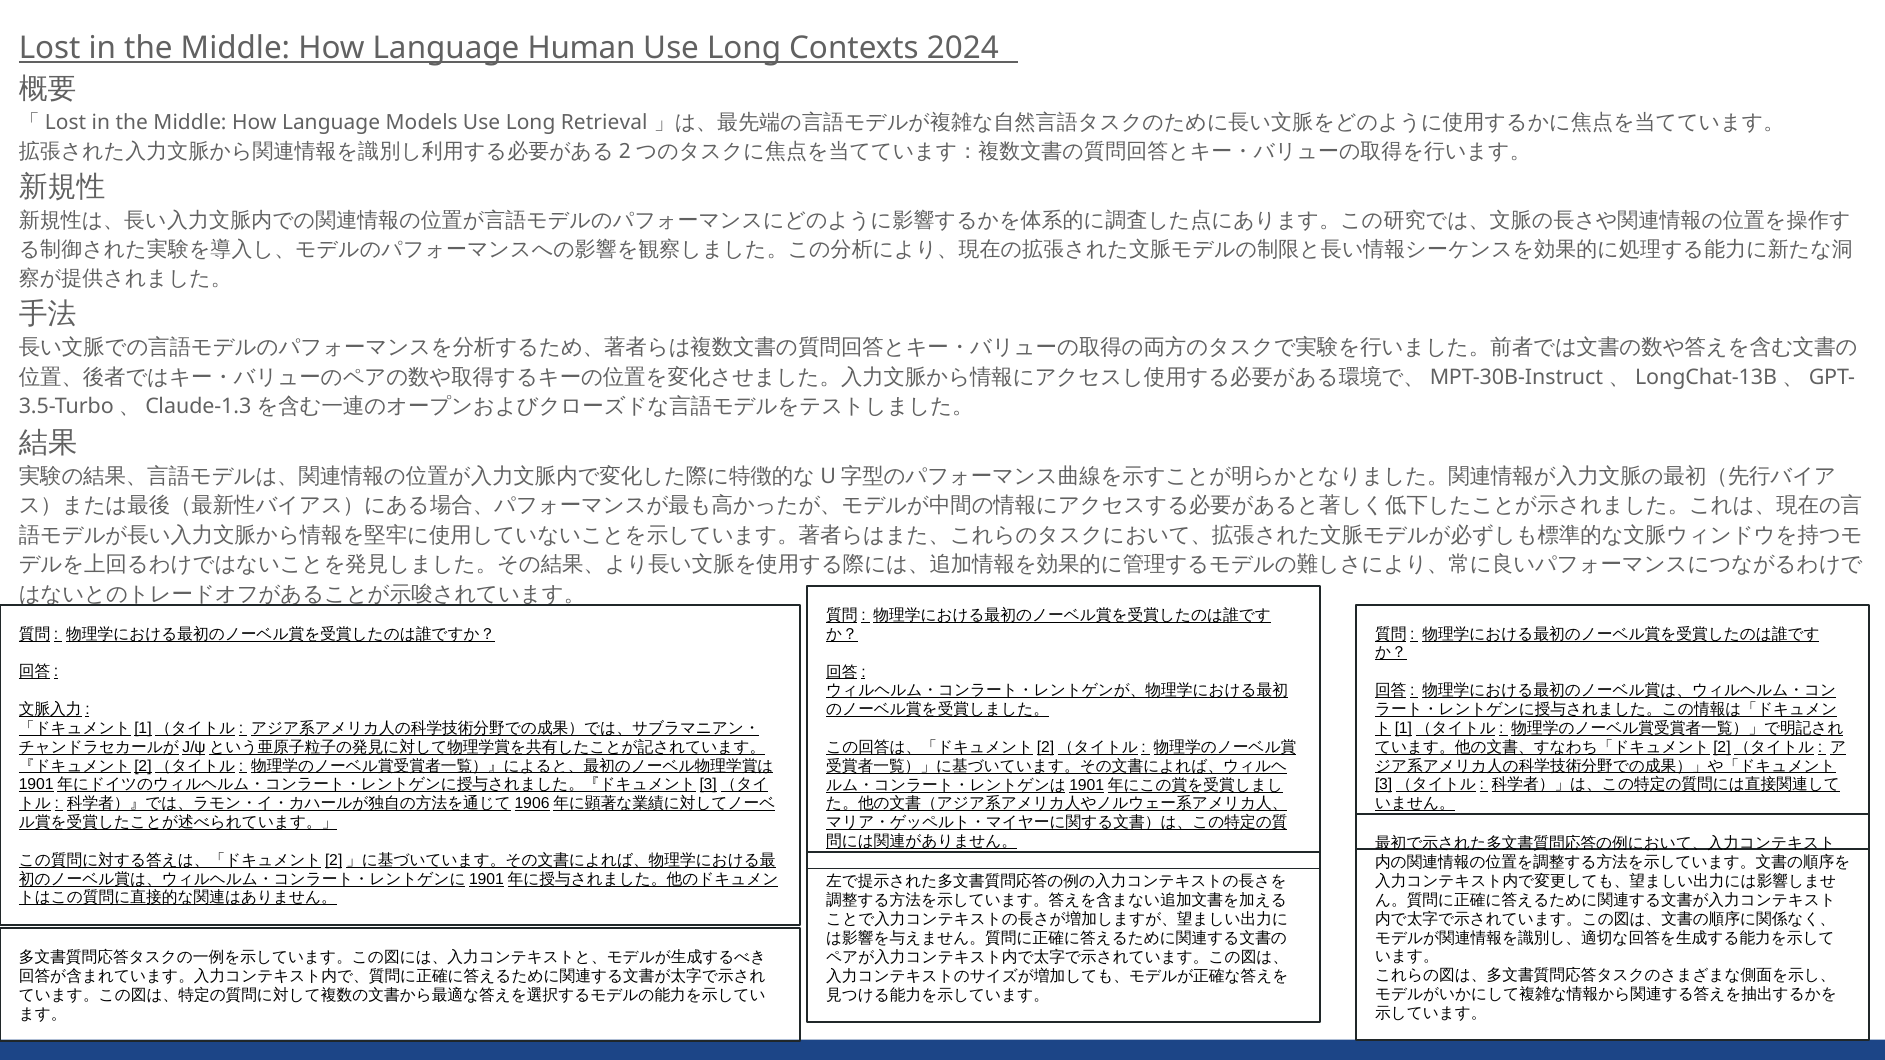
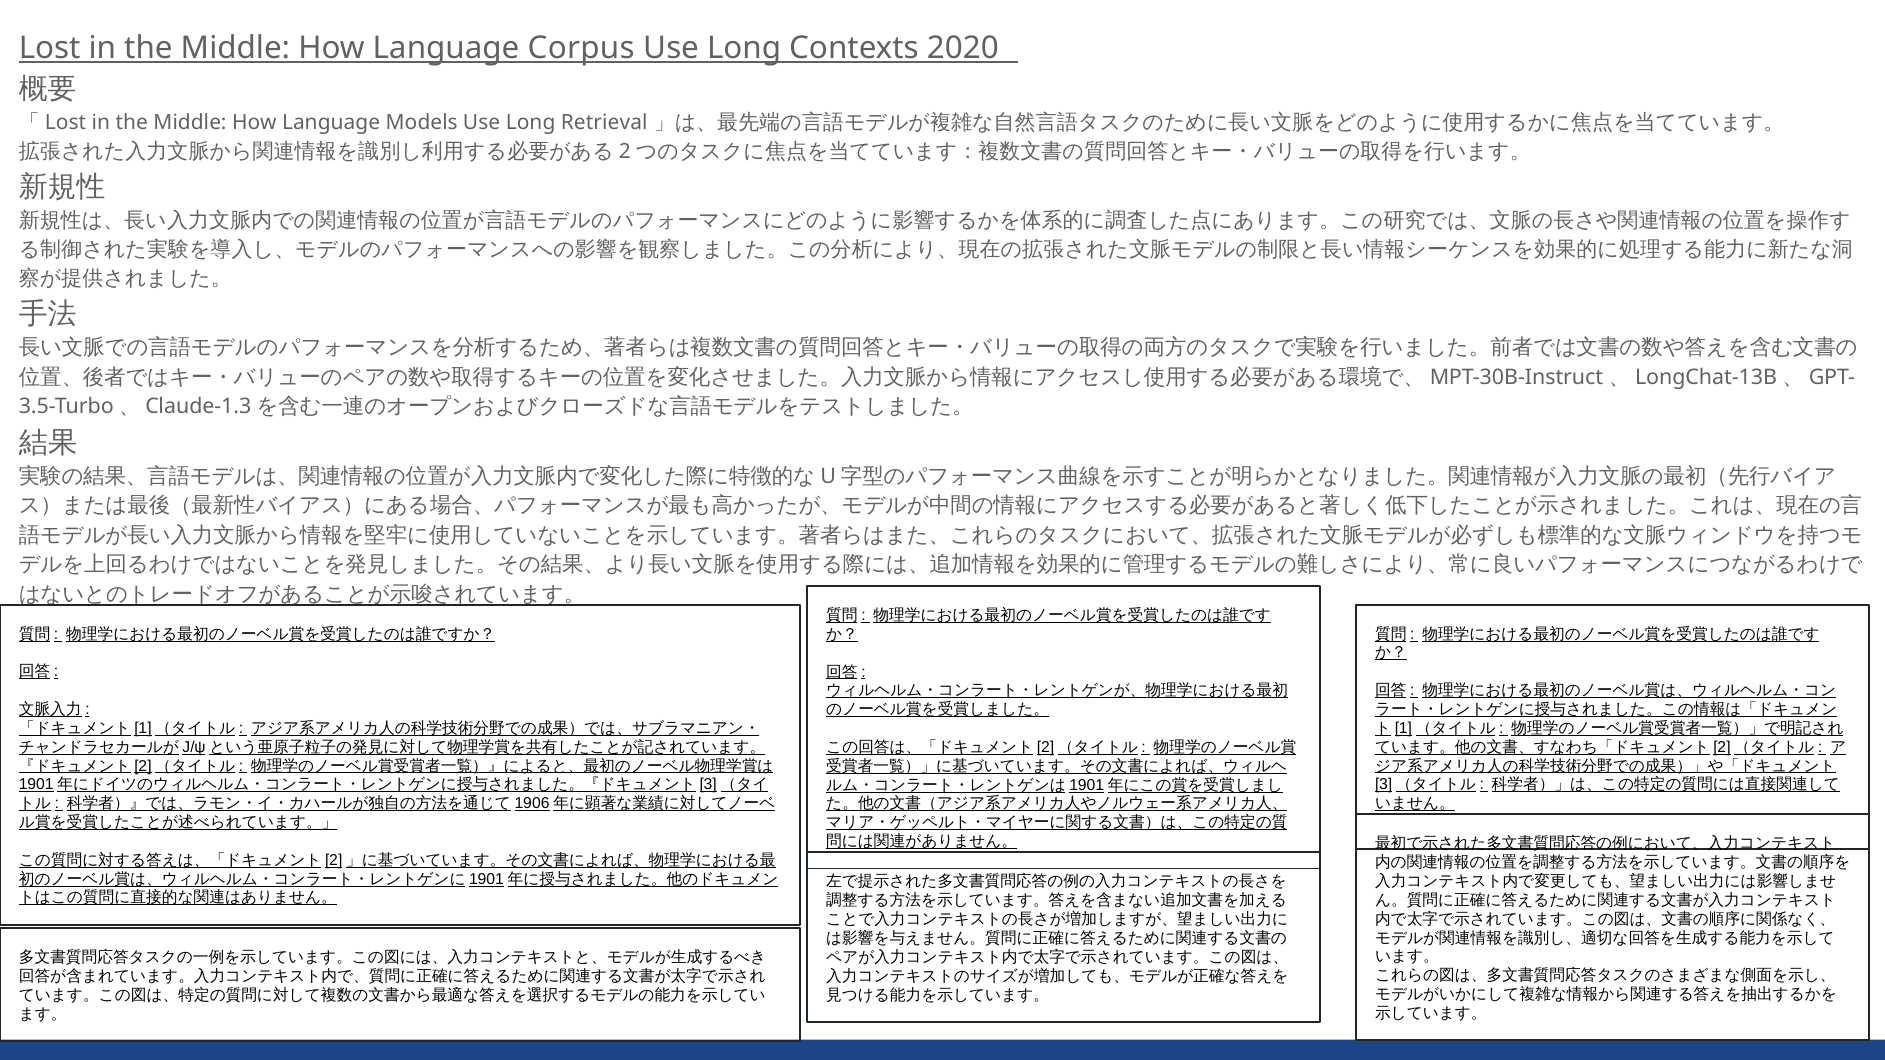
Human: Human -> Corpus
2024: 2024 -> 2020
